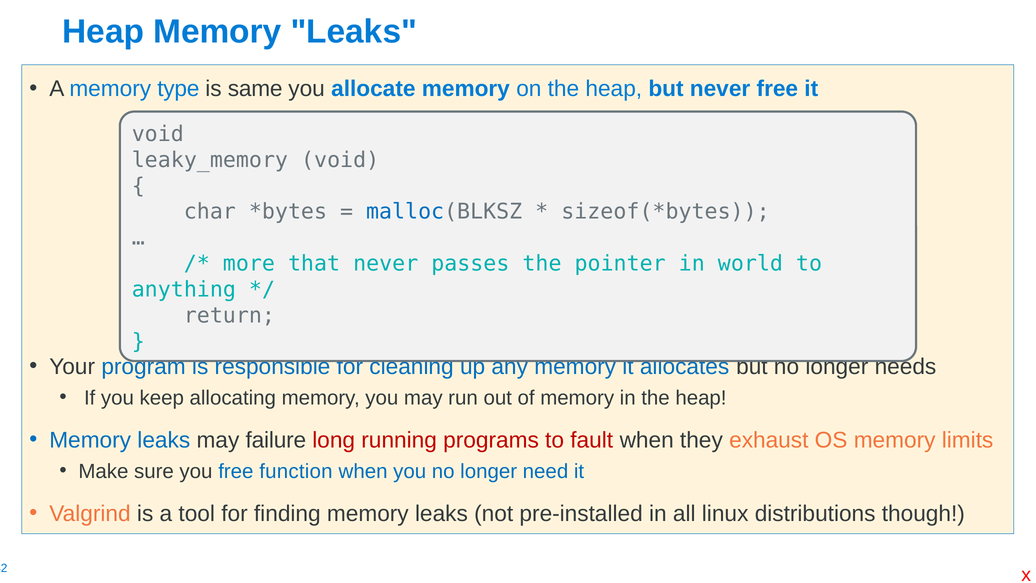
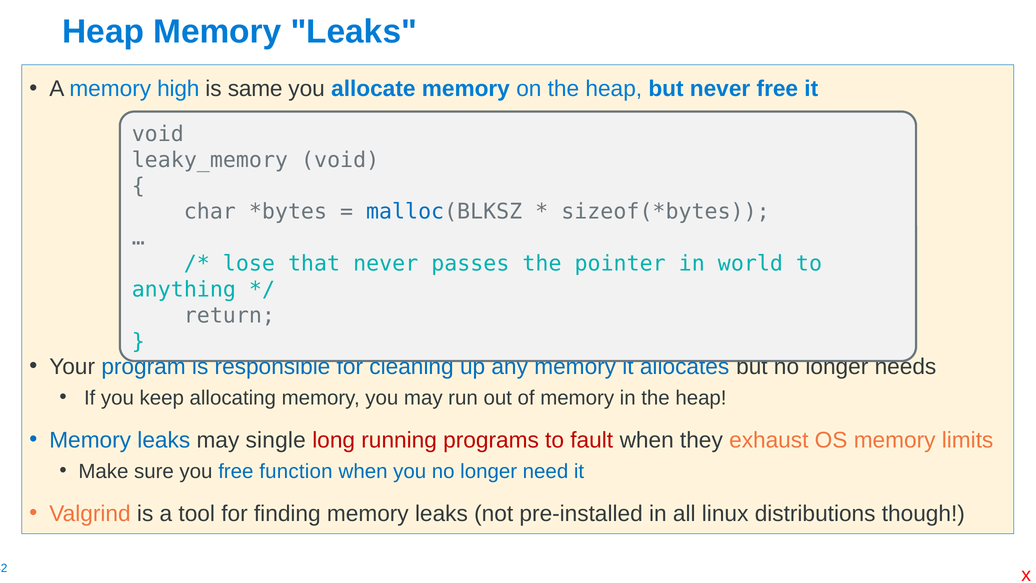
type: type -> high
more: more -> lose
failure: failure -> single
